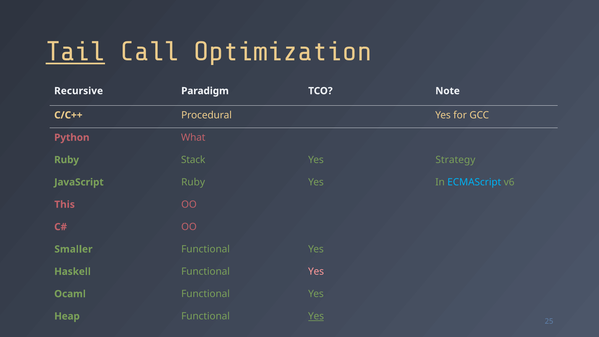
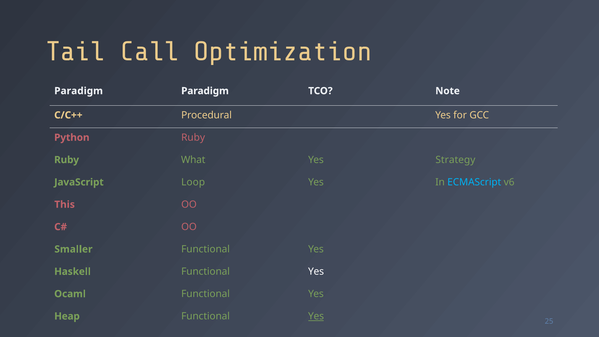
Tail underline: present -> none
Recursive at (79, 91): Recursive -> Paradigm
Python What: What -> Ruby
Stack: Stack -> What
JavaScript Ruby: Ruby -> Loop
Yes at (316, 272) colour: pink -> white
